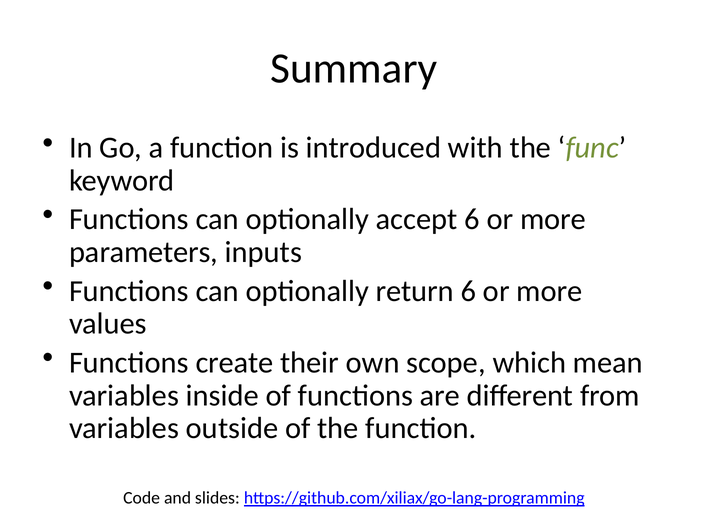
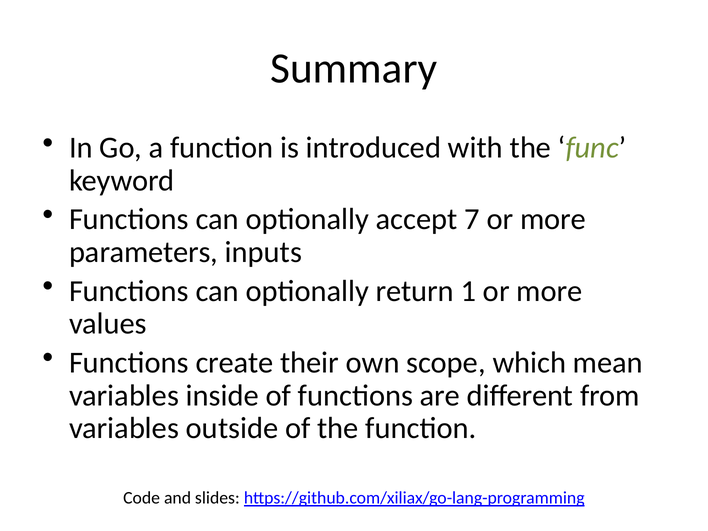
accept 6: 6 -> 7
return 6: 6 -> 1
